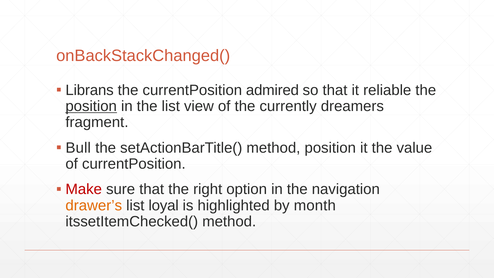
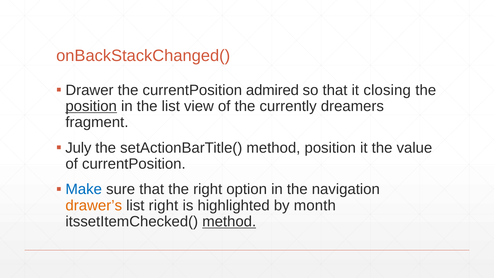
Librans: Librans -> Drawer
reliable: reliable -> closing
Bull: Bull -> July
Make colour: red -> blue
list loyal: loyal -> right
method at (229, 221) underline: none -> present
